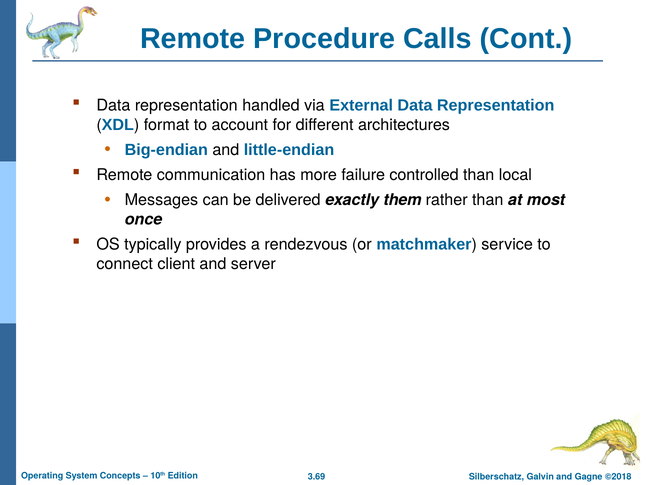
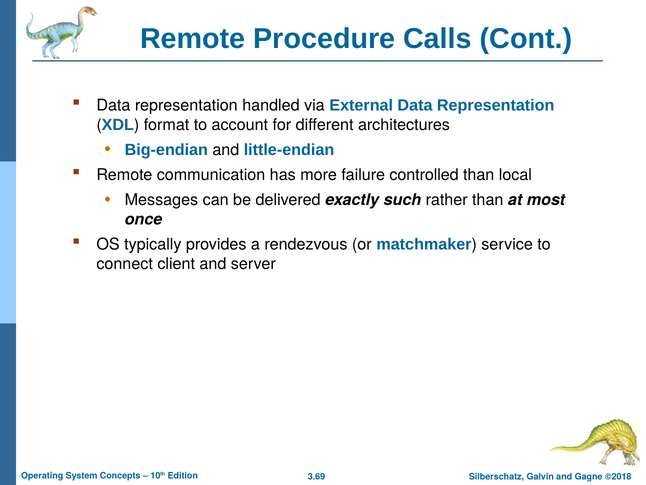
them: them -> such
